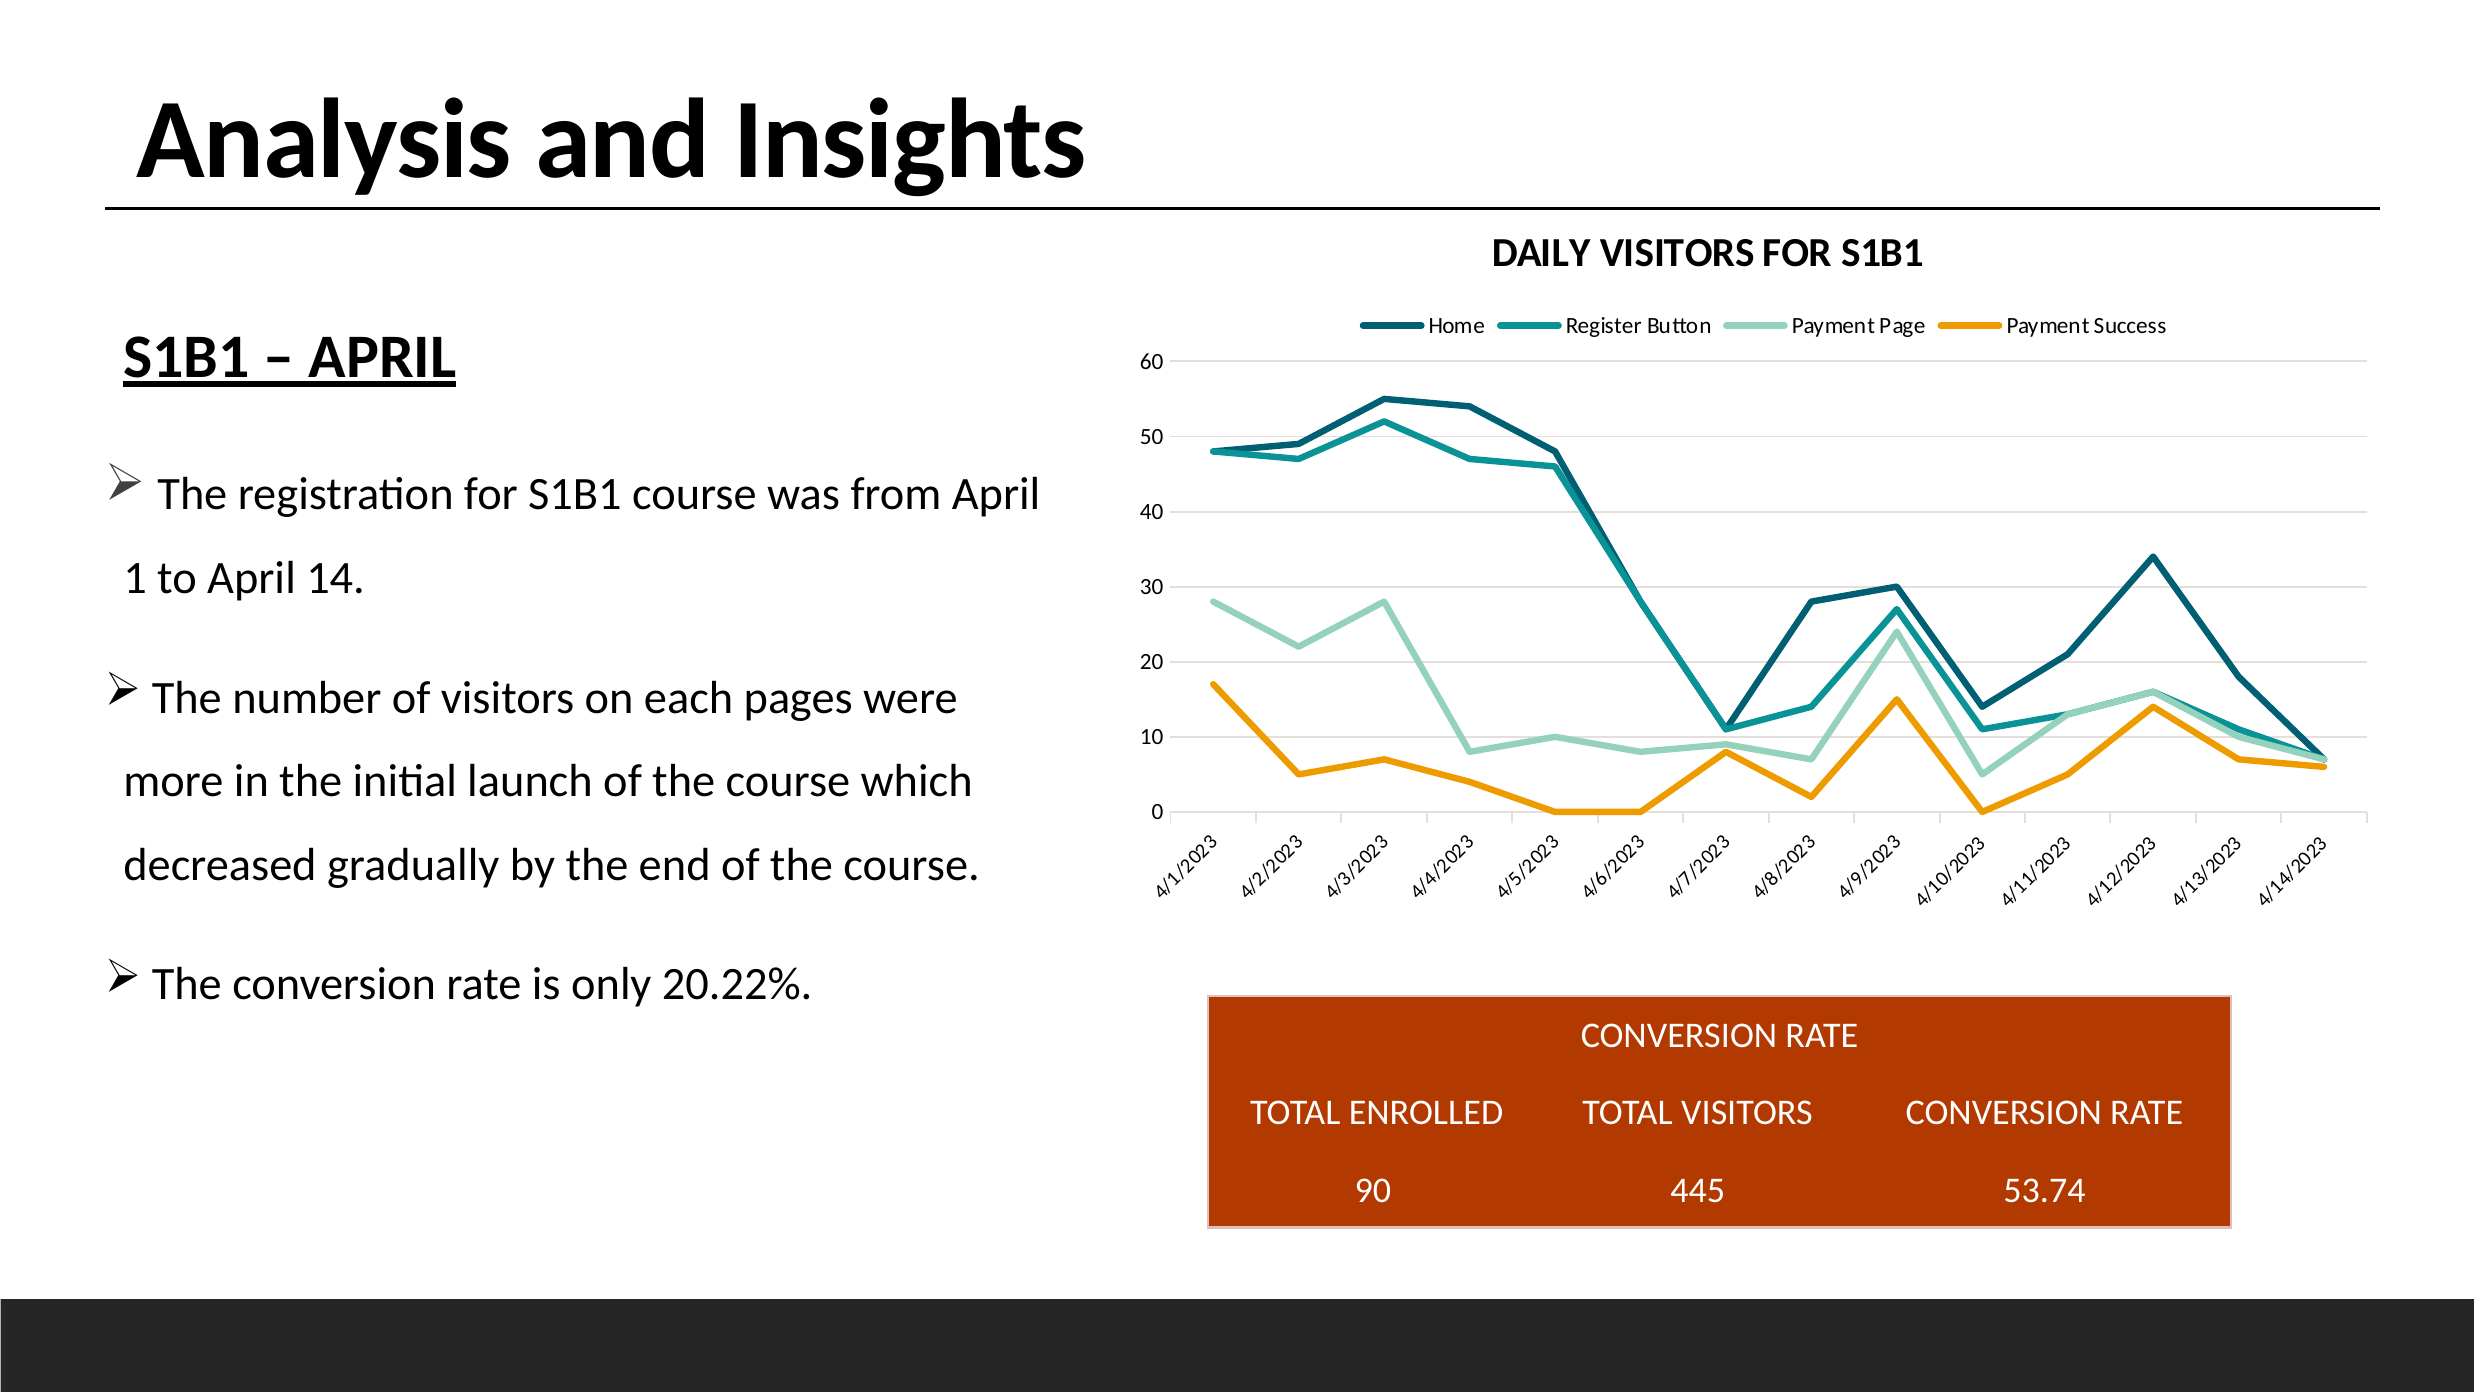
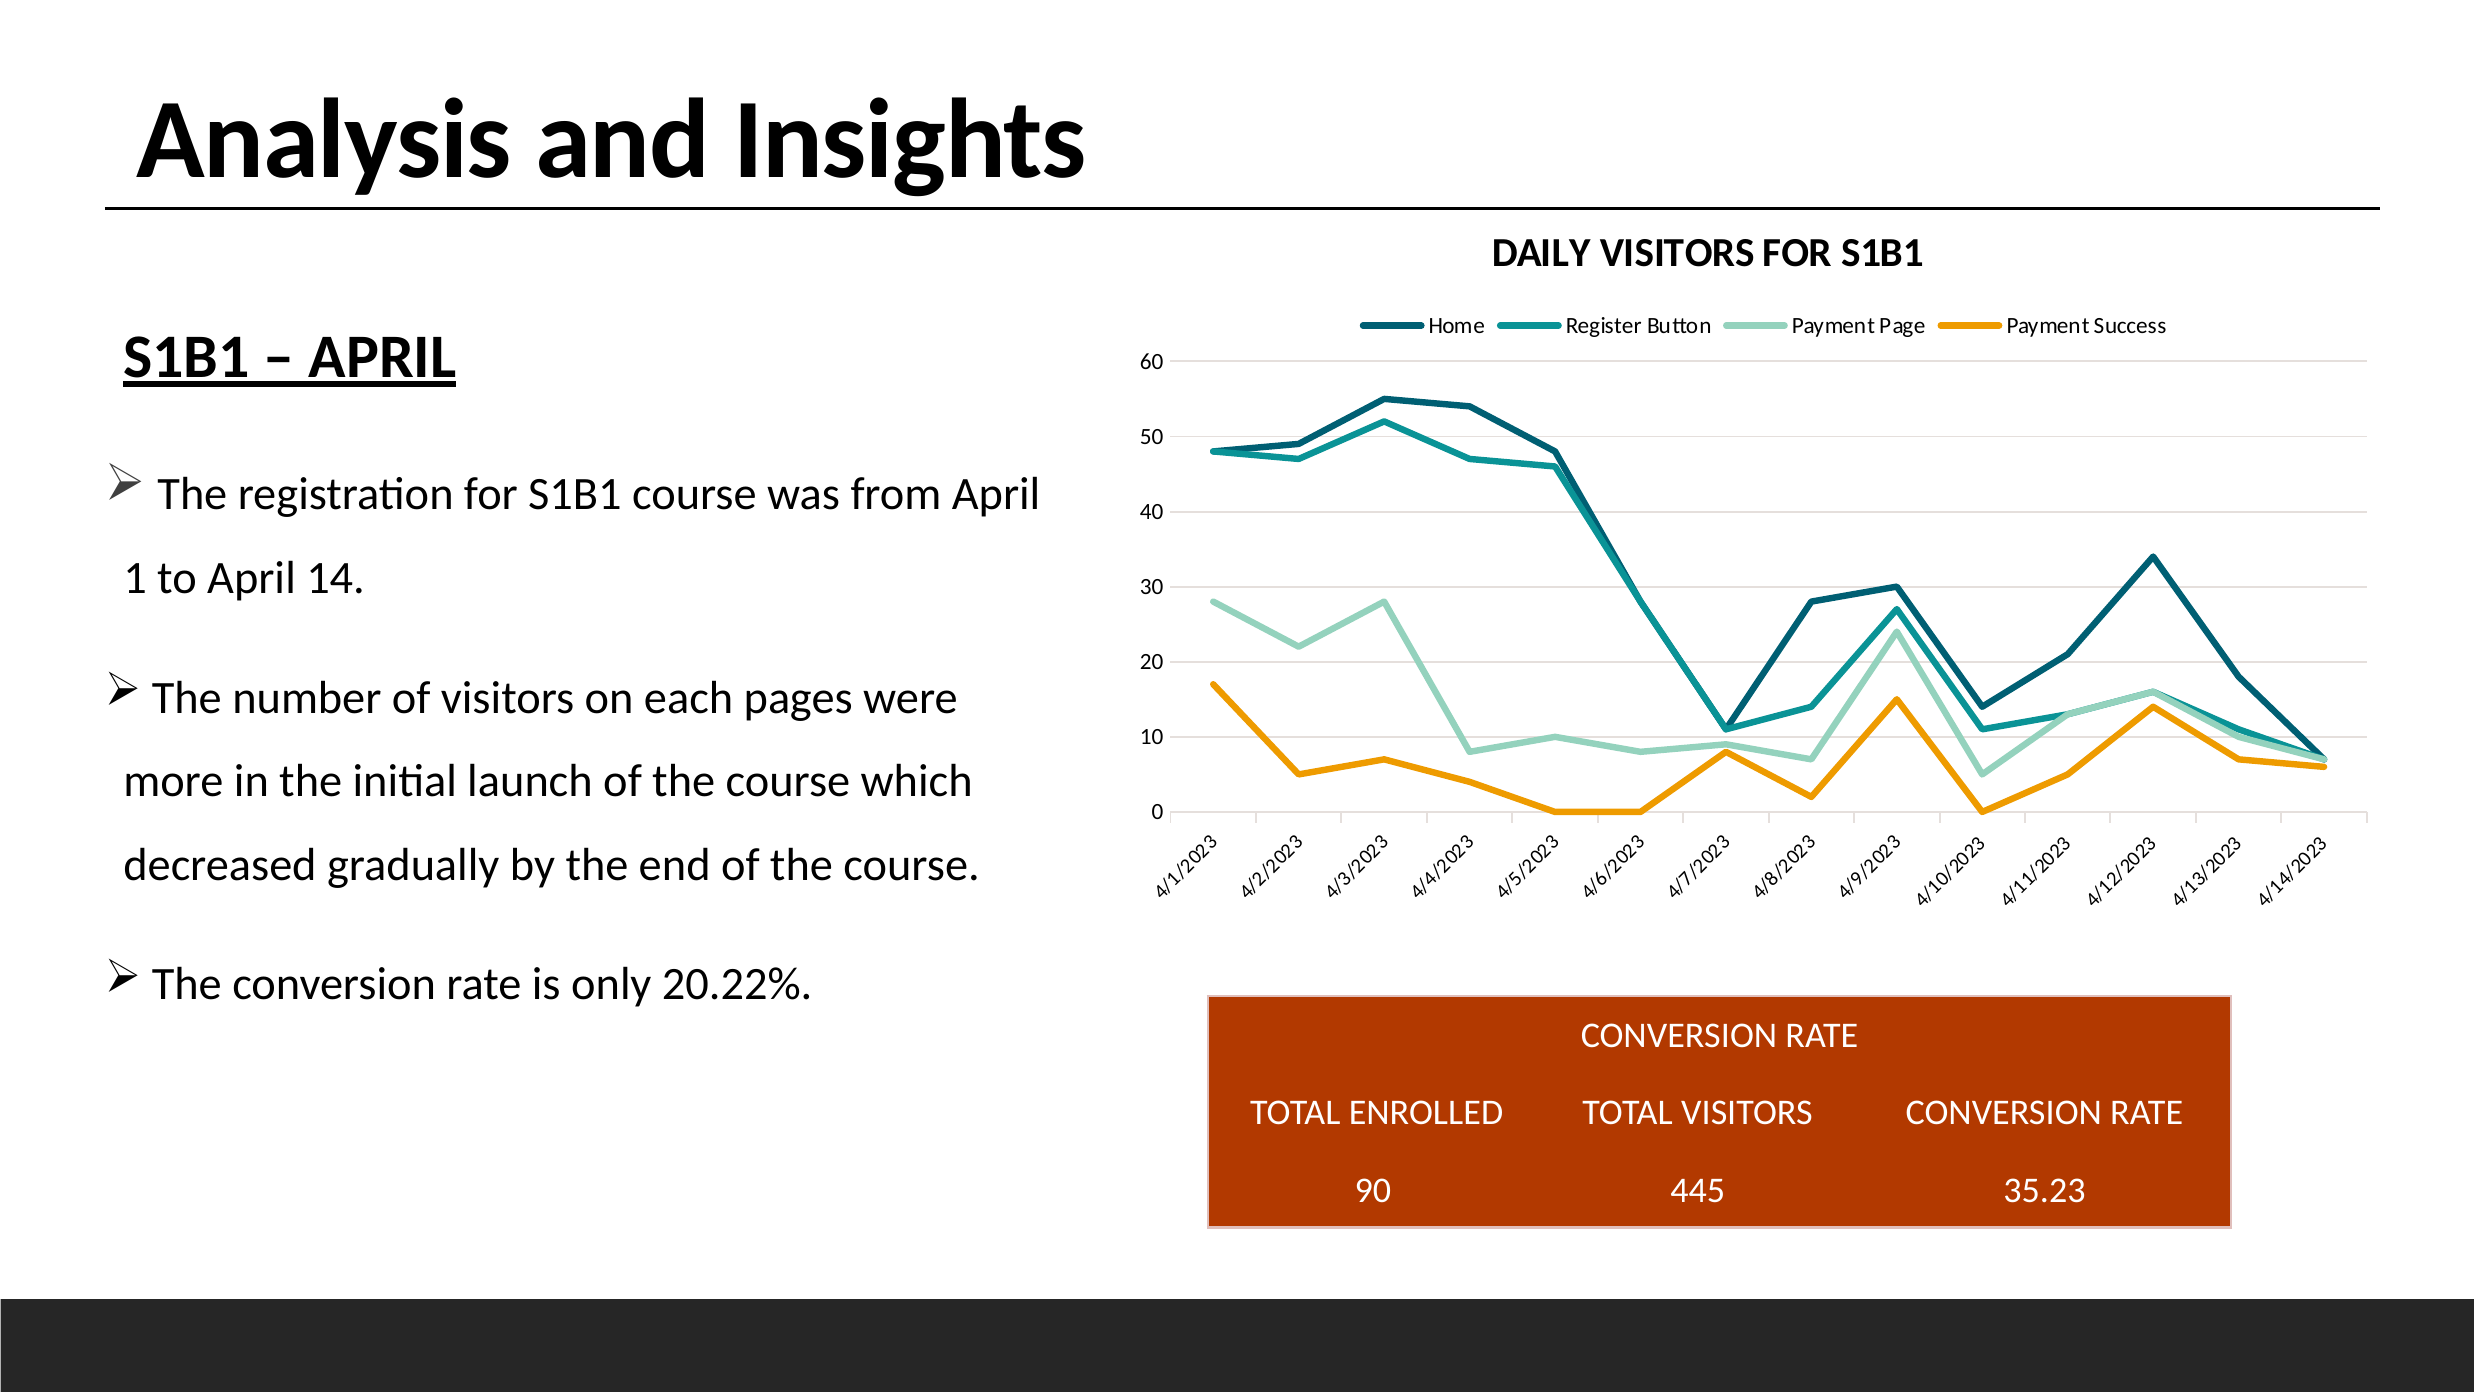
53.74: 53.74 -> 35.23
